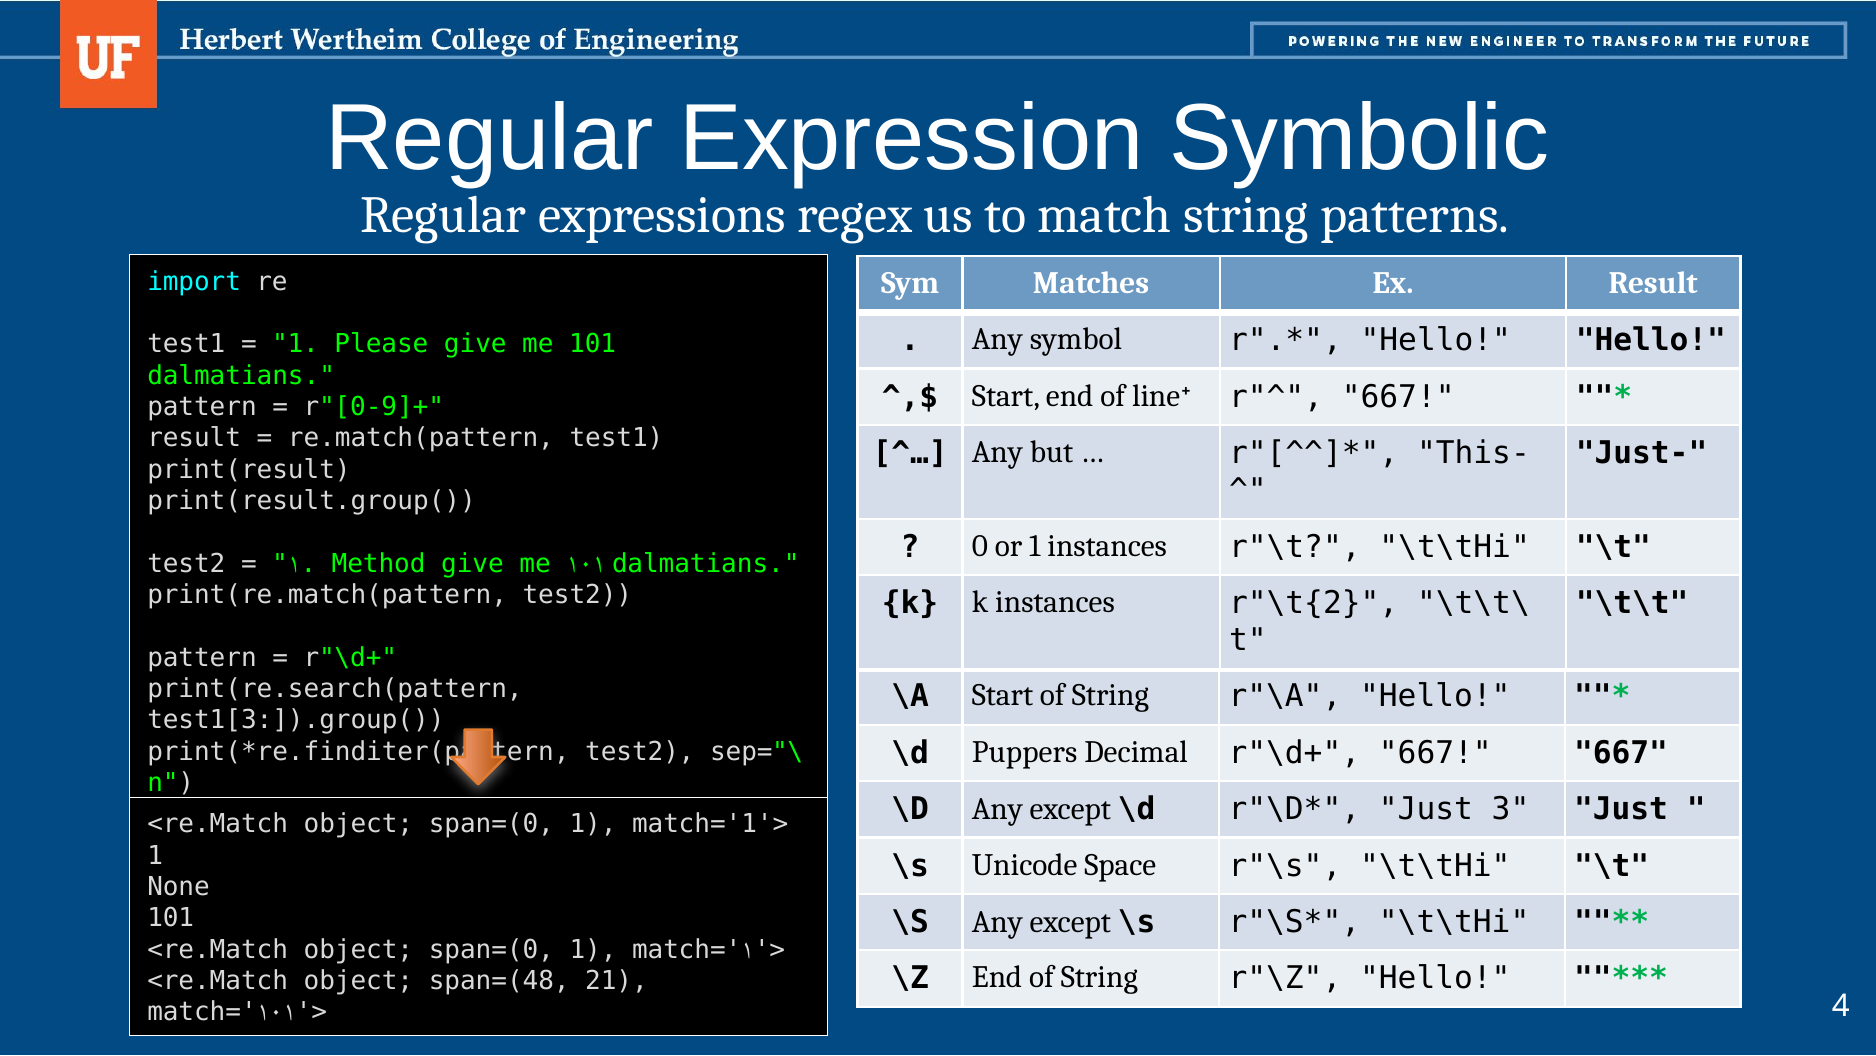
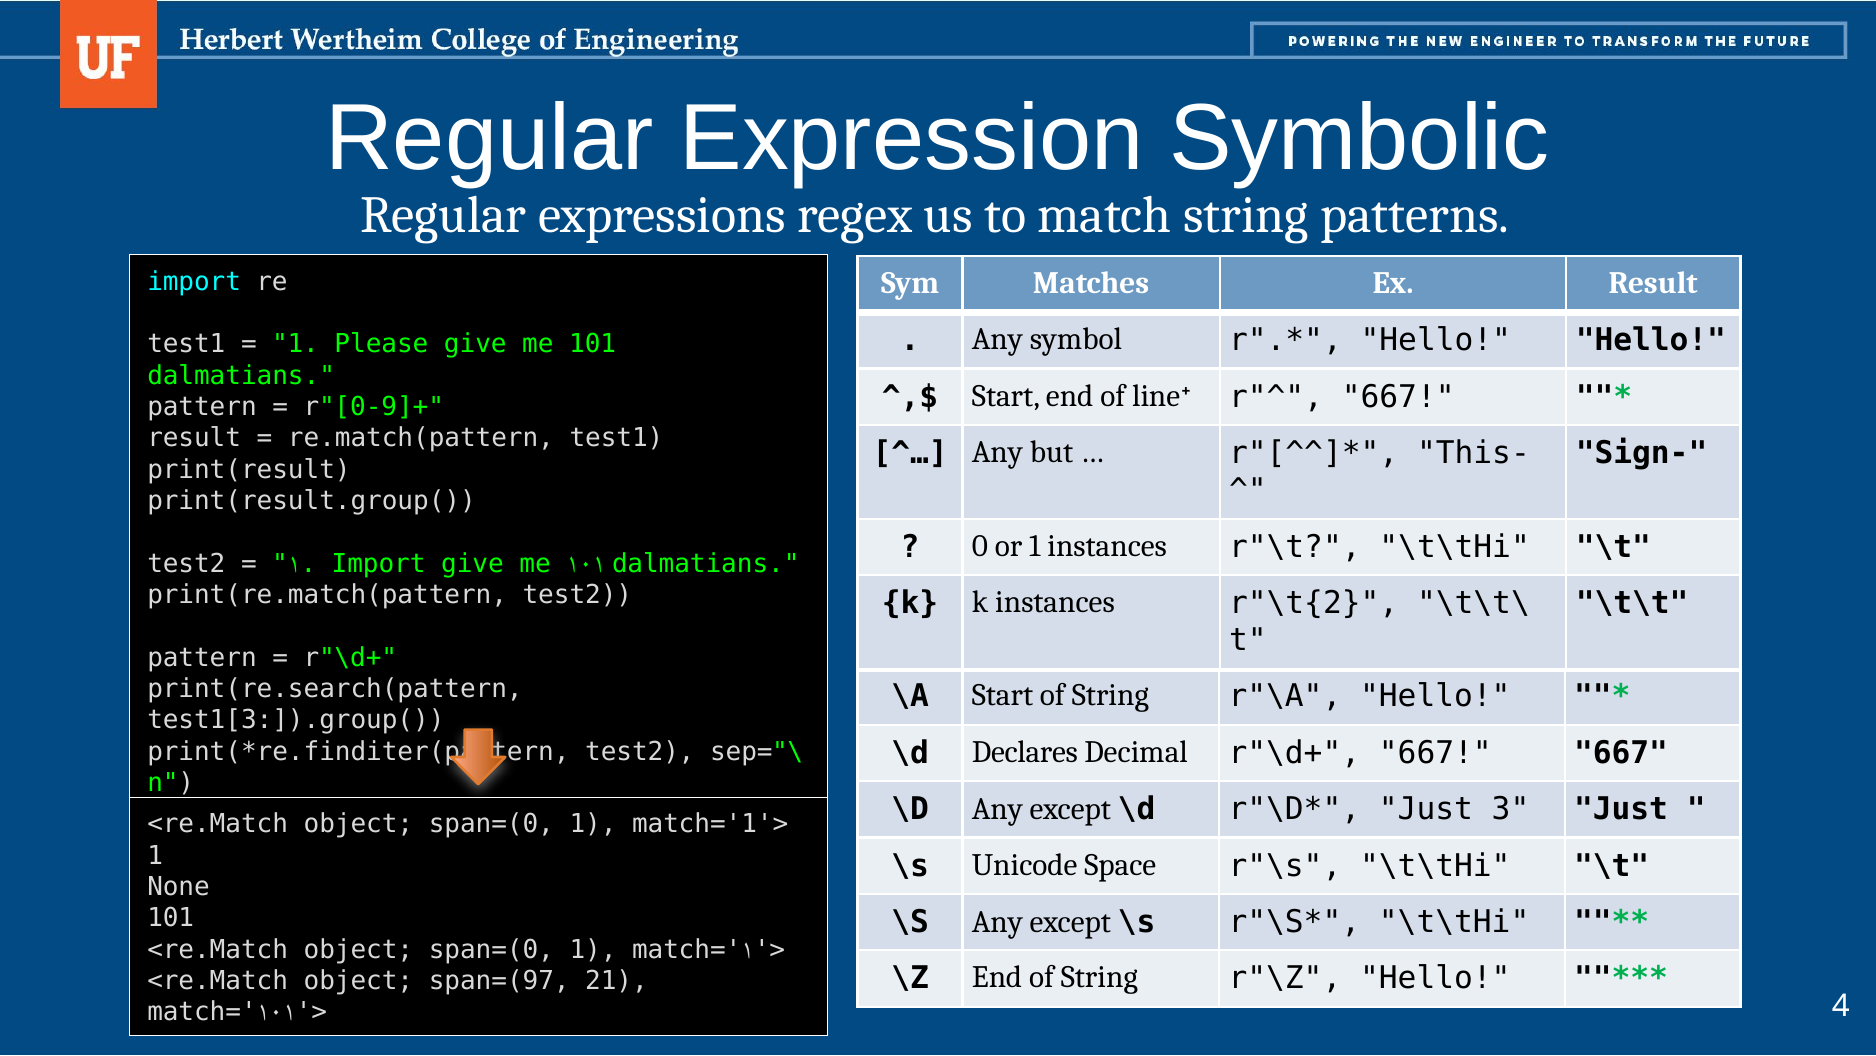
Just-: Just- -> Sign-
Method at (379, 563): Method -> Import
Puppers: Puppers -> Declares
span=(48: span=(48 -> span=(97
